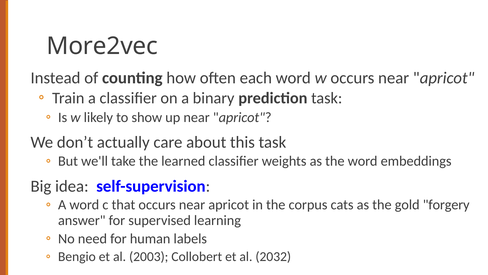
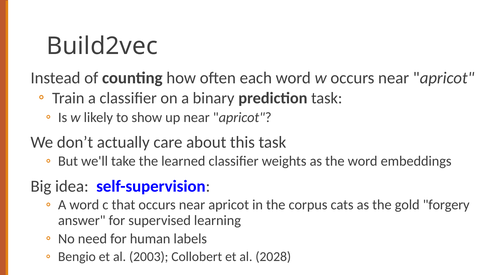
More2vec: More2vec -> Build2vec
2032: 2032 -> 2028
